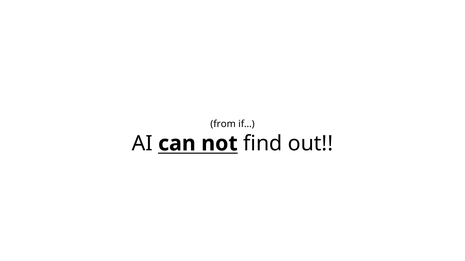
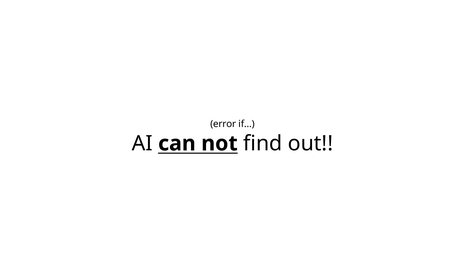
from: from -> error
